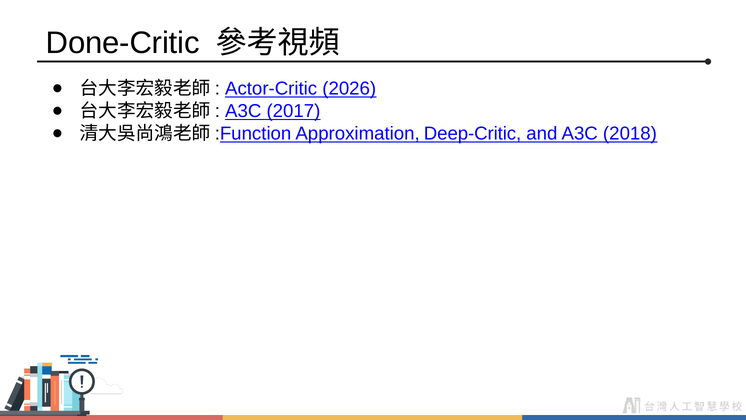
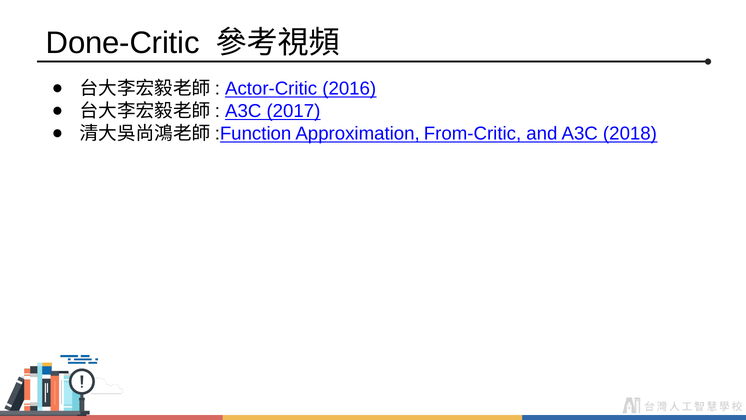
2026: 2026 -> 2016
Deep-Critic: Deep-Critic -> From-Critic
